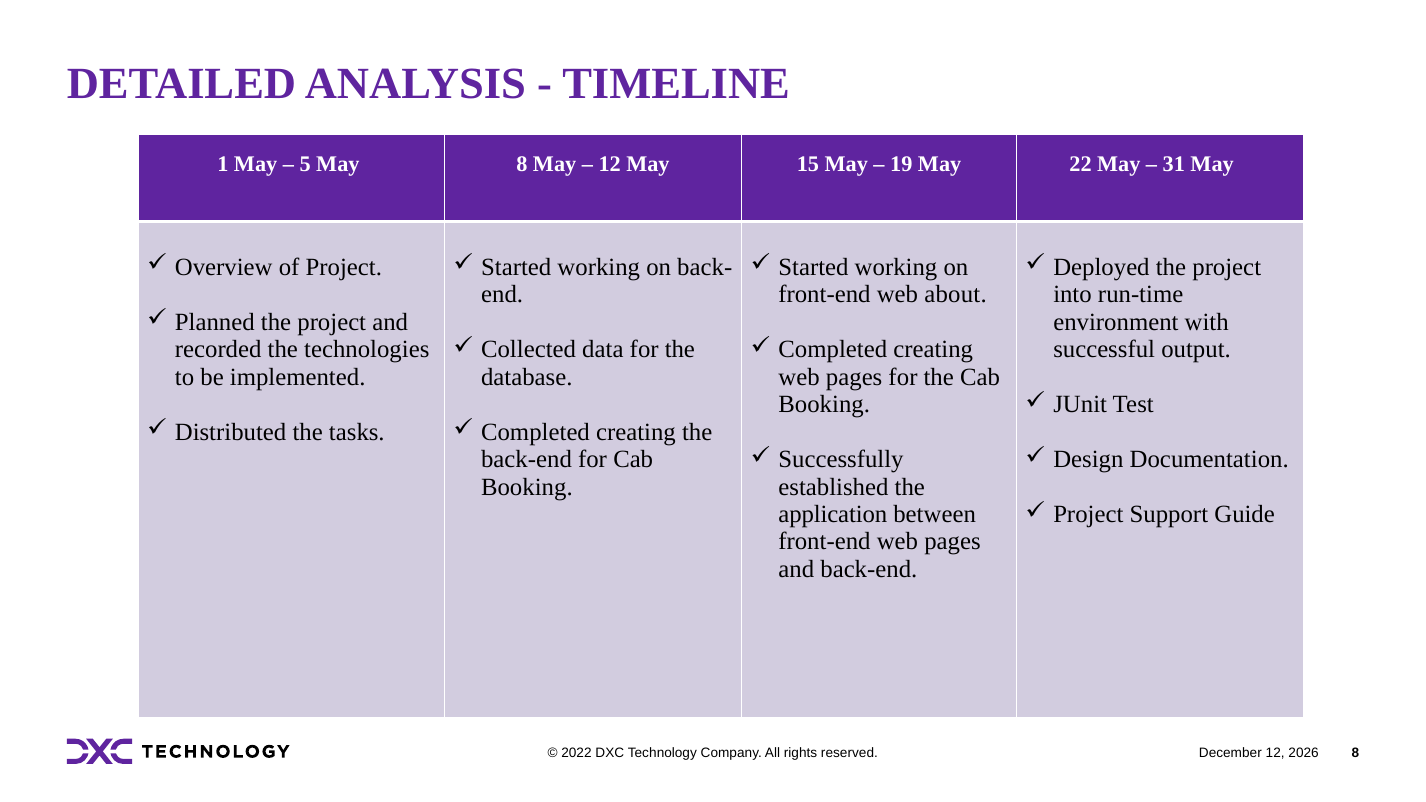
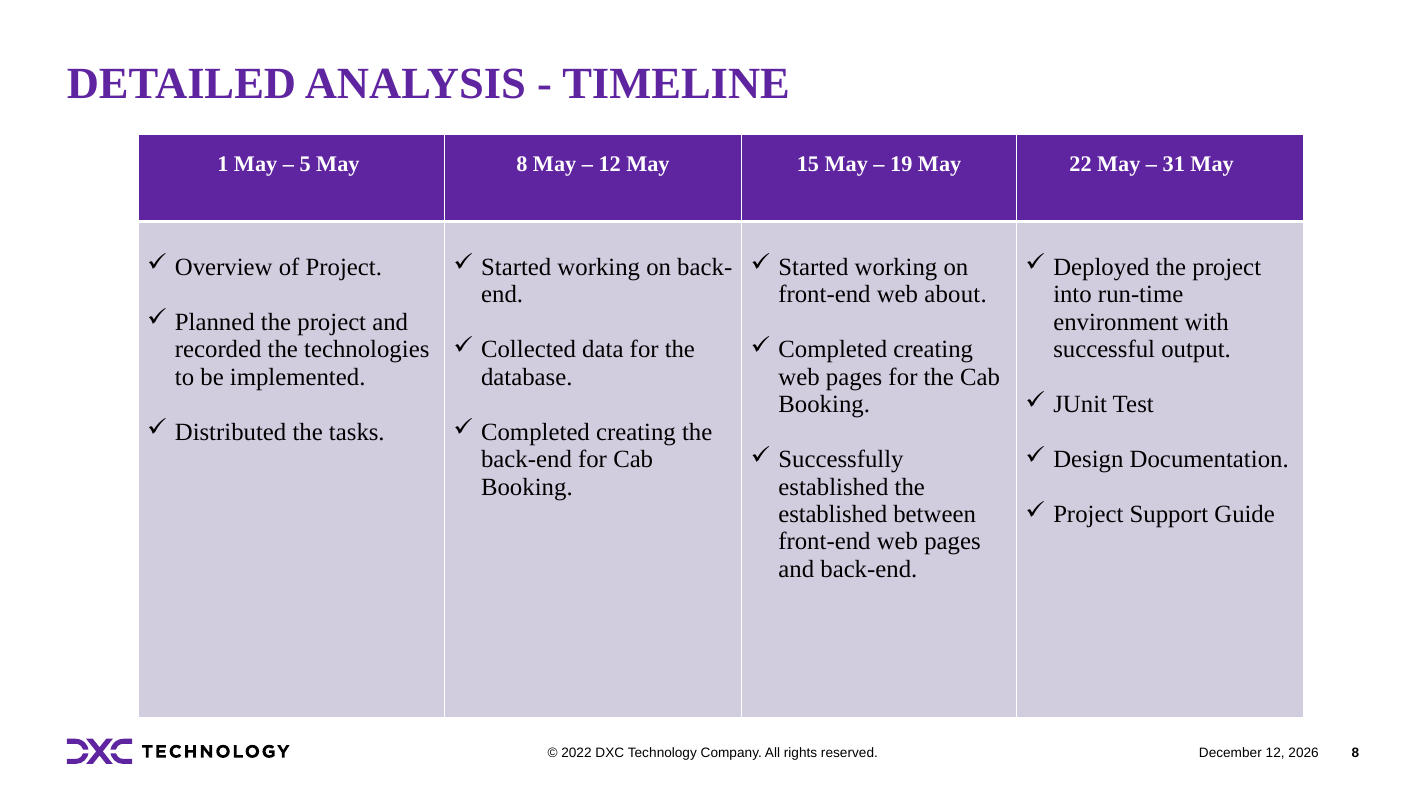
application at (833, 514): application -> established
